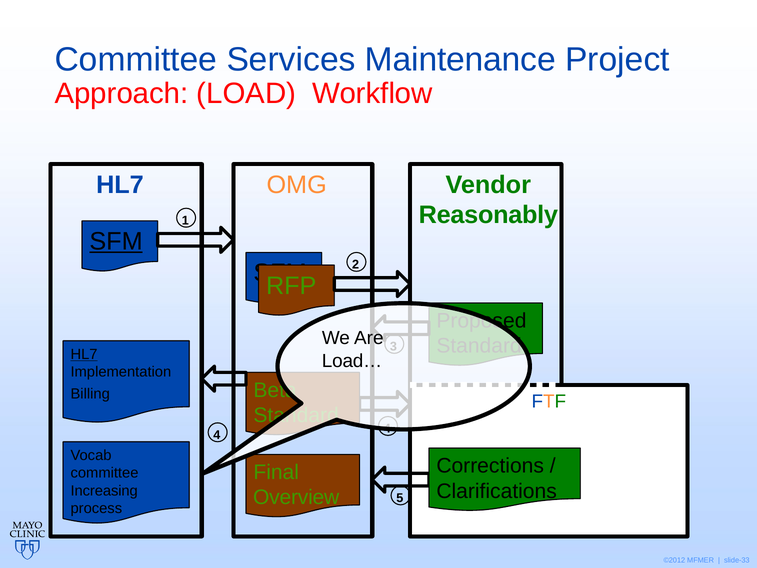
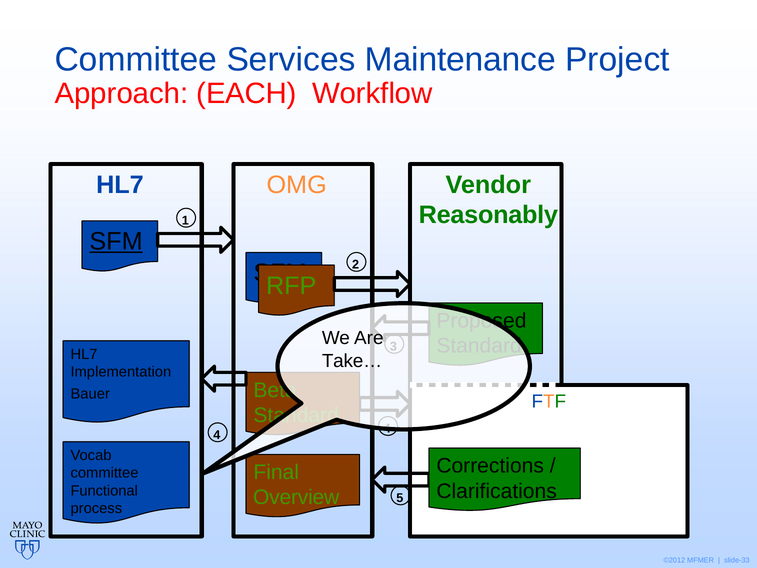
LOAD: LOAD -> EACH
HL7 at (84, 354) underline: present -> none
Load…: Load… -> Take…
Billing: Billing -> Bauer
Increasing: Increasing -> Functional
